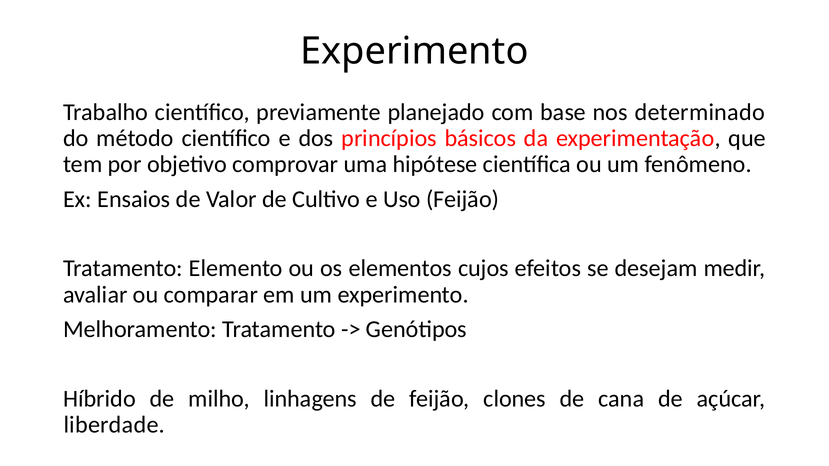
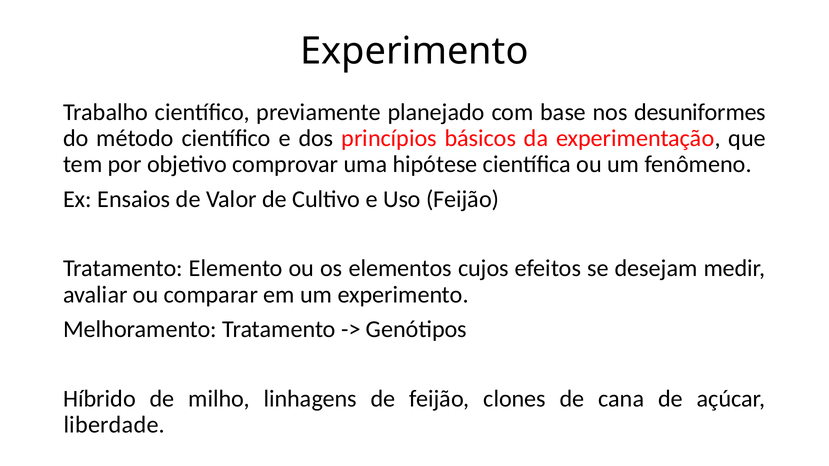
determinado: determinado -> desuniformes
